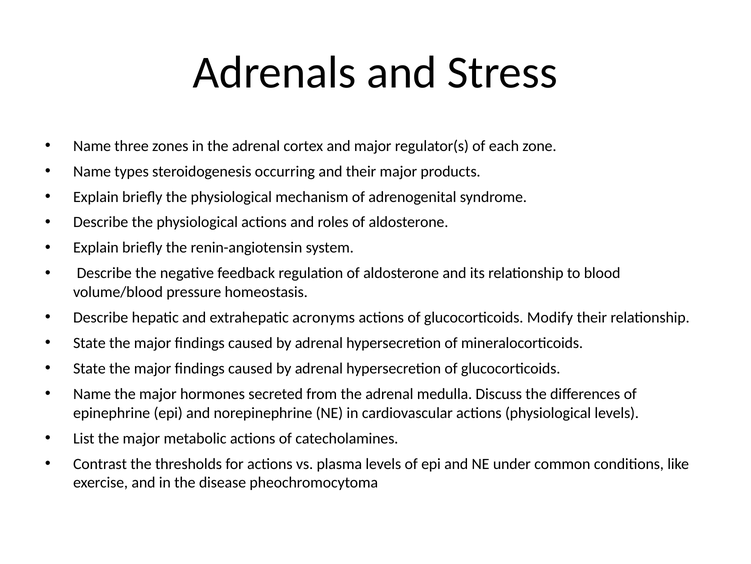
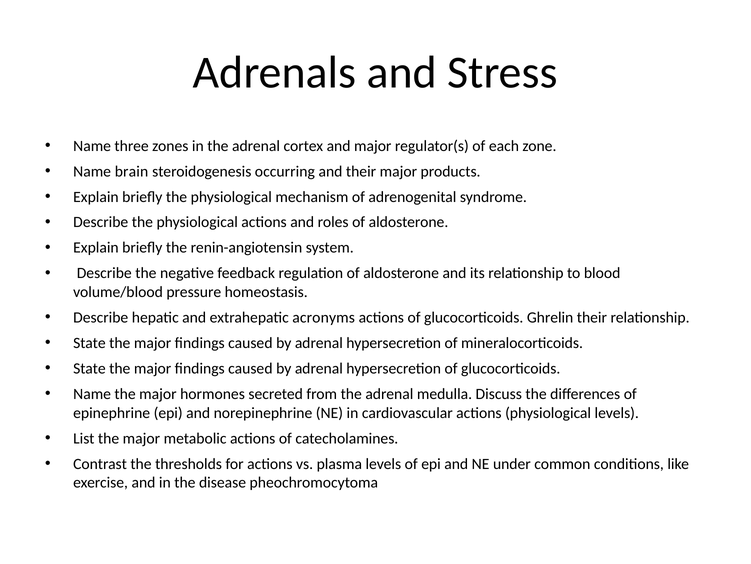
types: types -> brain
Modify: Modify -> Ghrelin
